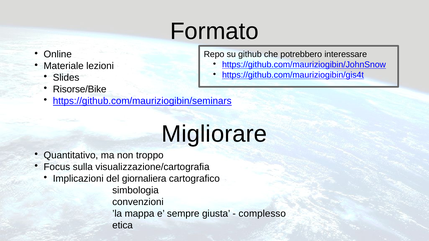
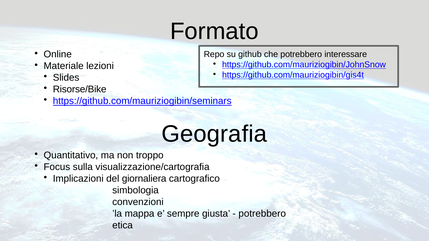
Migliorare: Migliorare -> Geografia
complesso at (262, 214): complesso -> potrebbero
